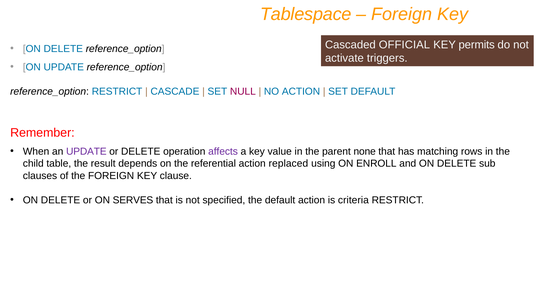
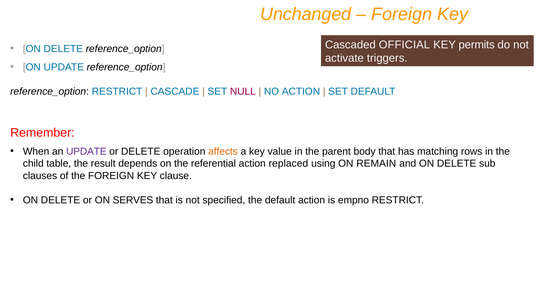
Tablespace: Tablespace -> Unchanged
affects colour: purple -> orange
none: none -> body
ENROLL: ENROLL -> REMAIN
criteria: criteria -> empno
